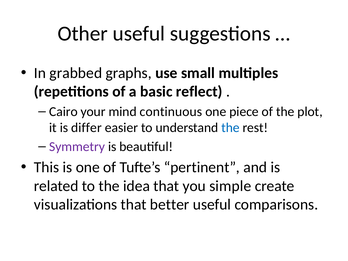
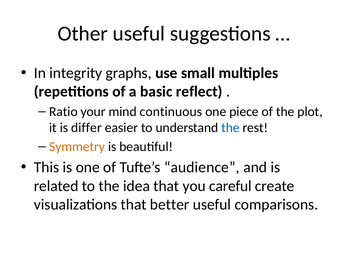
grabbed: grabbed -> integrity
Cairo: Cairo -> Ratio
Symmetry colour: purple -> orange
pertinent: pertinent -> audience
simple: simple -> careful
